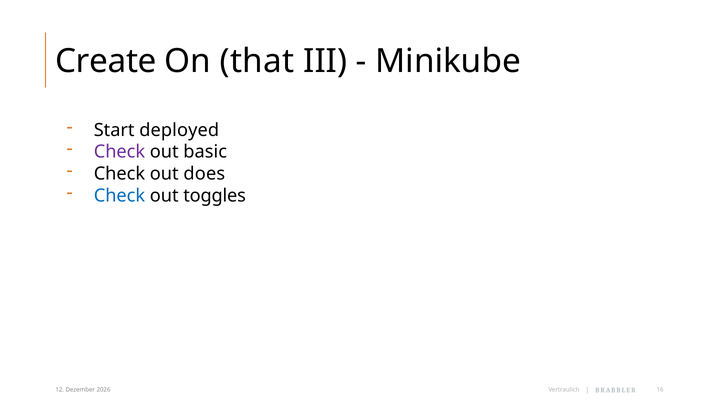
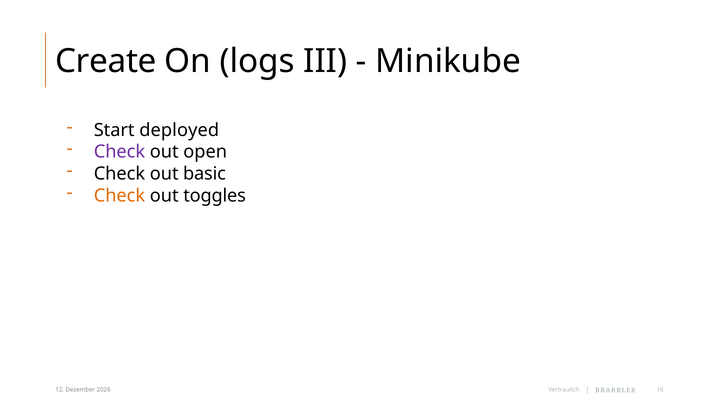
that: that -> logs
basic: basic -> open
does: does -> basic
Check at (119, 196) colour: blue -> orange
